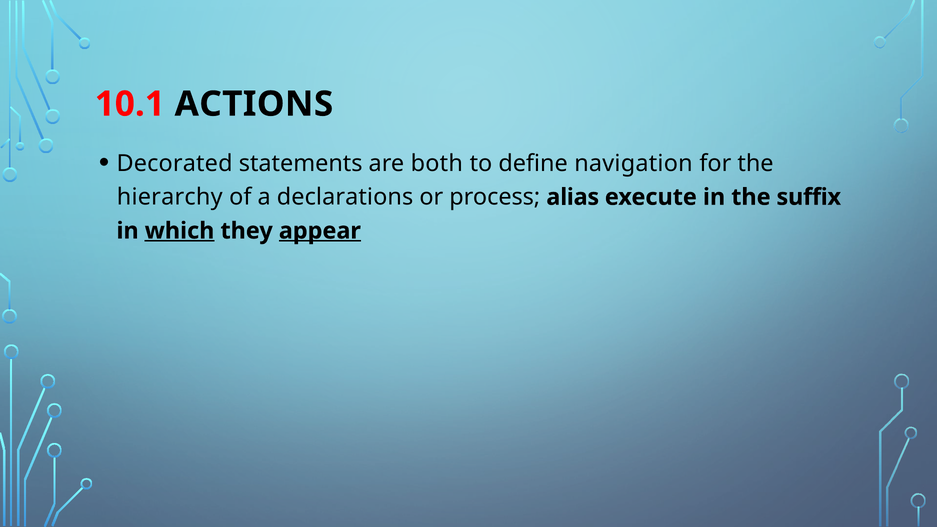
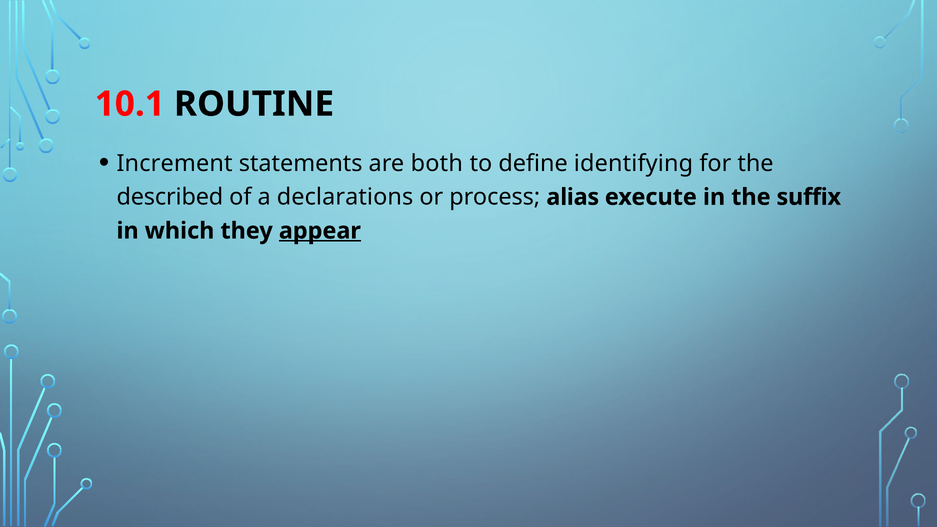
ACTIONS: ACTIONS -> ROUTINE
Decorated: Decorated -> Increment
navigation: navigation -> identifying
hierarchy: hierarchy -> described
which underline: present -> none
